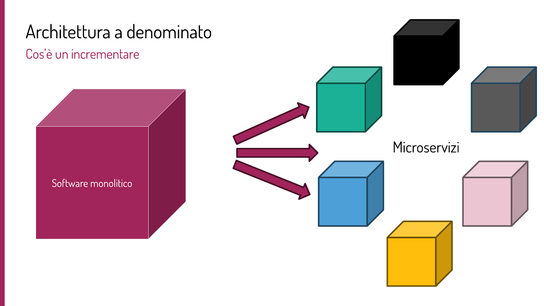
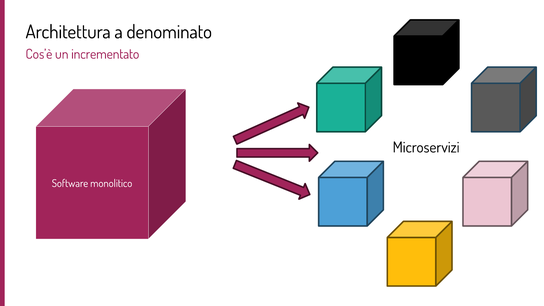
incrementare: incrementare -> incrementato
